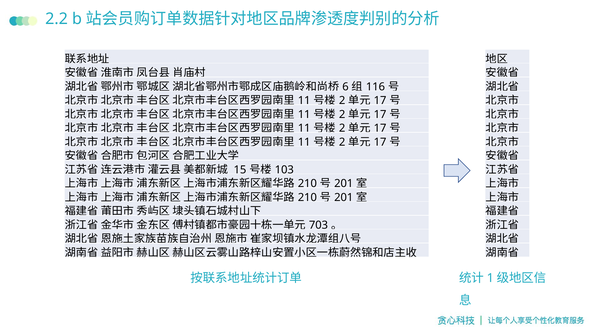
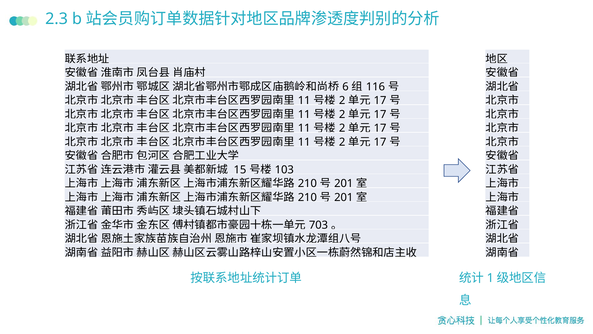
2.2: 2.2 -> 2.3
